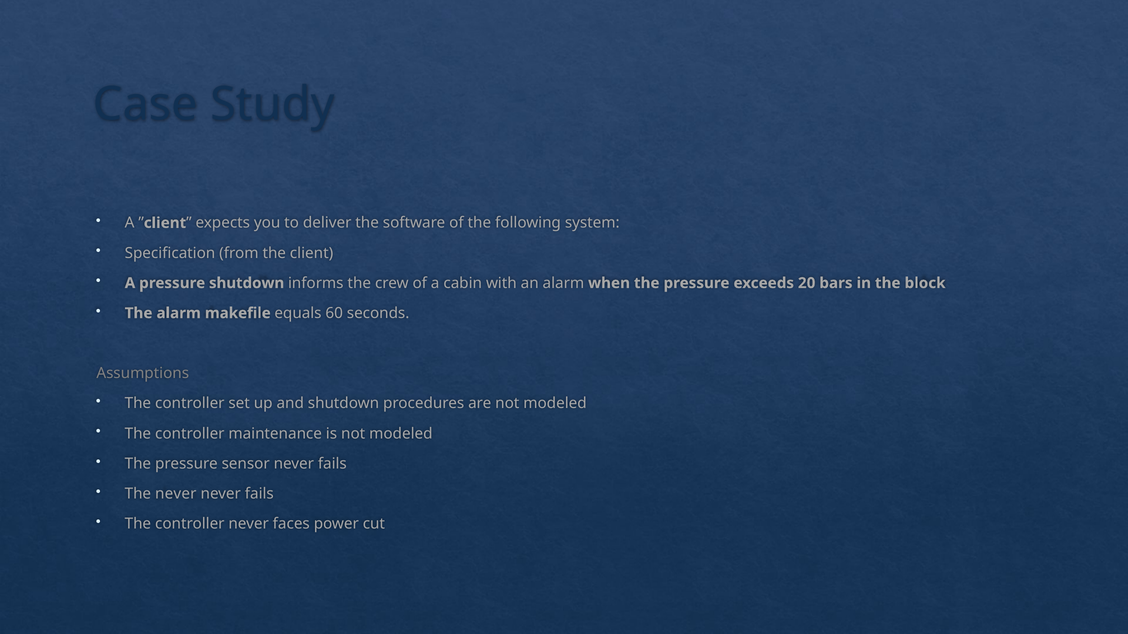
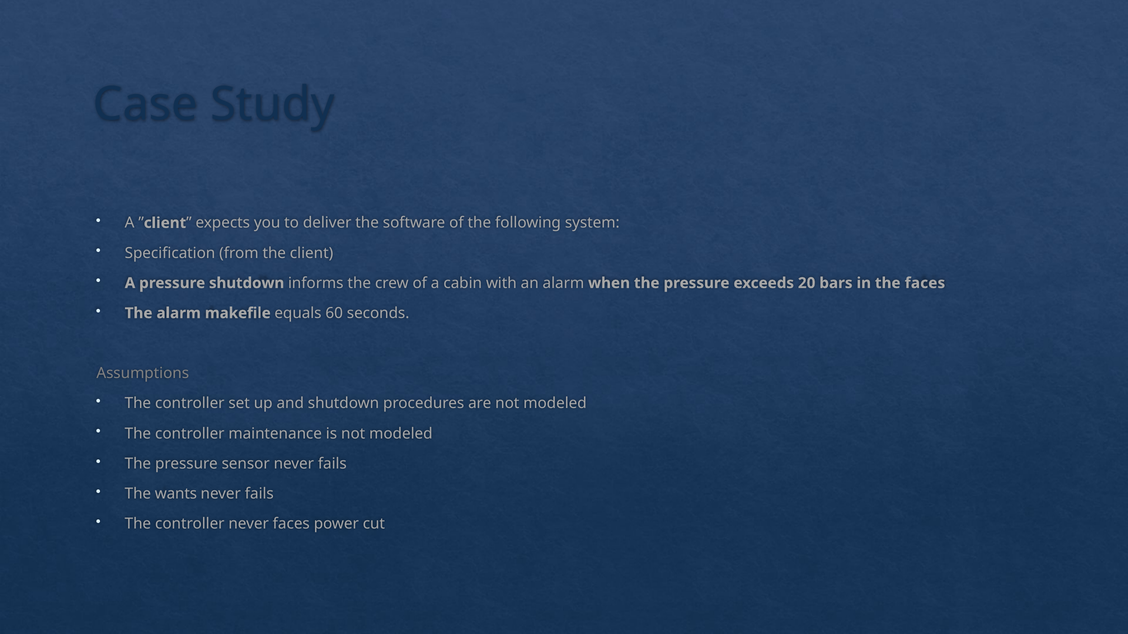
the block: block -> faces
The never: never -> wants
